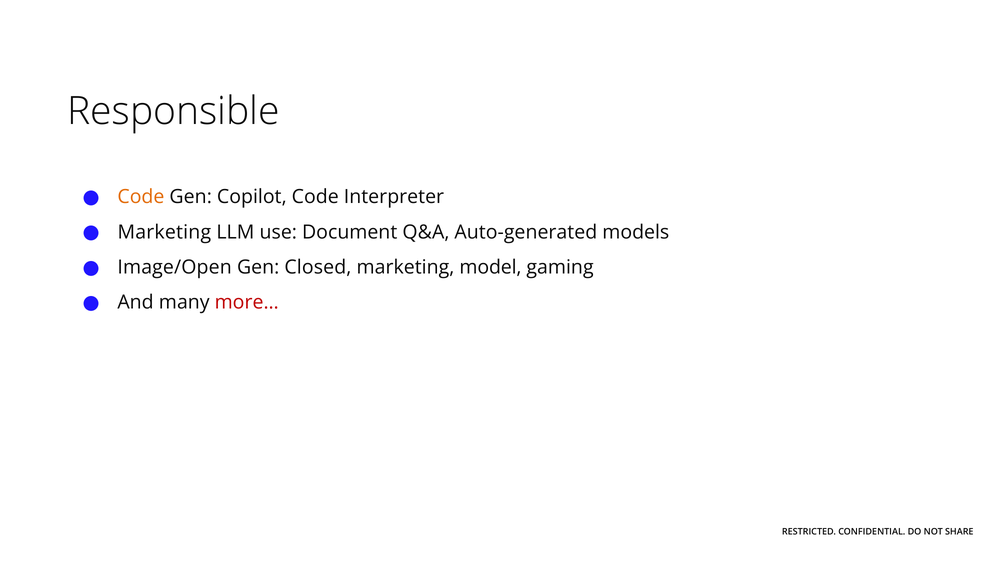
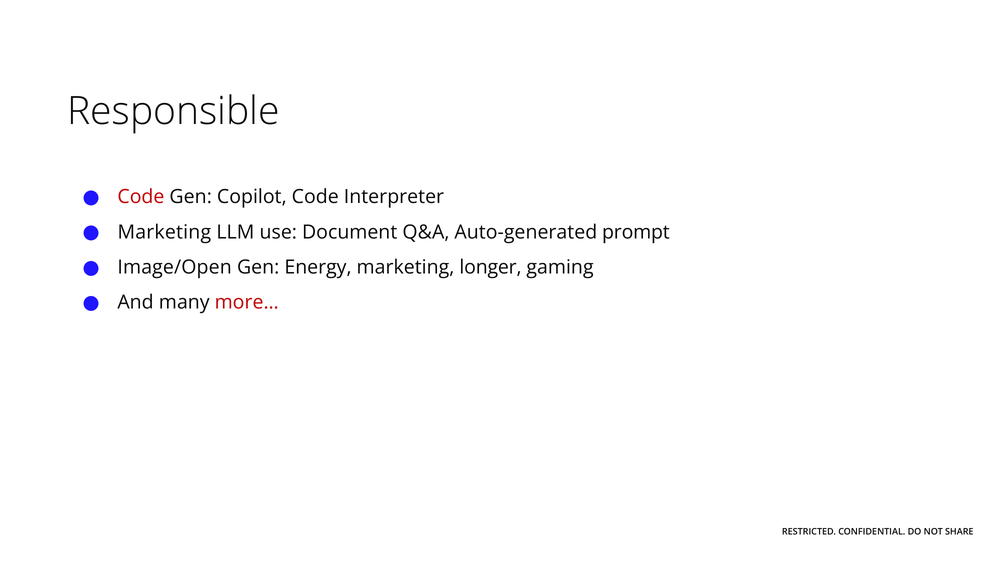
Code at (141, 197) colour: orange -> red
models: models -> prompt
Closed: Closed -> Energy
model: model -> longer
